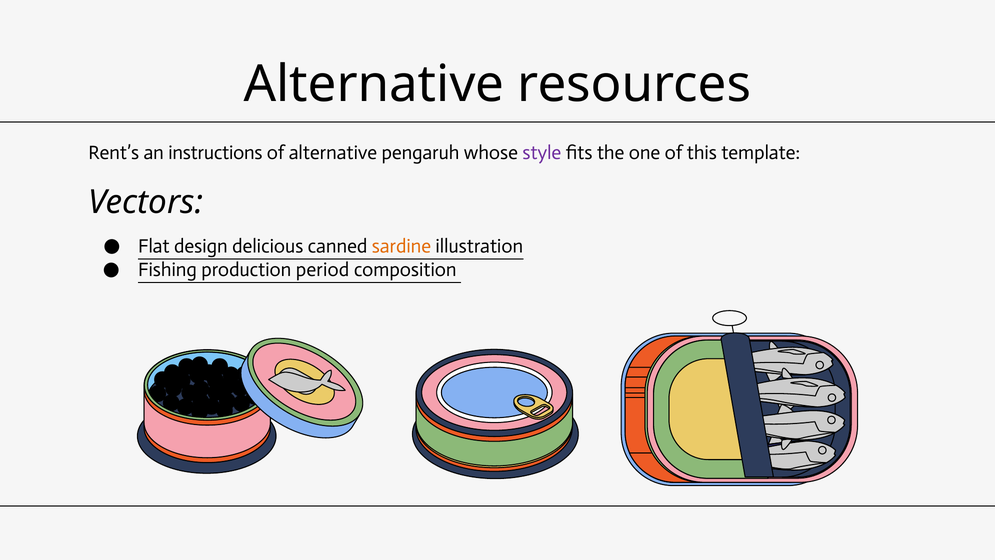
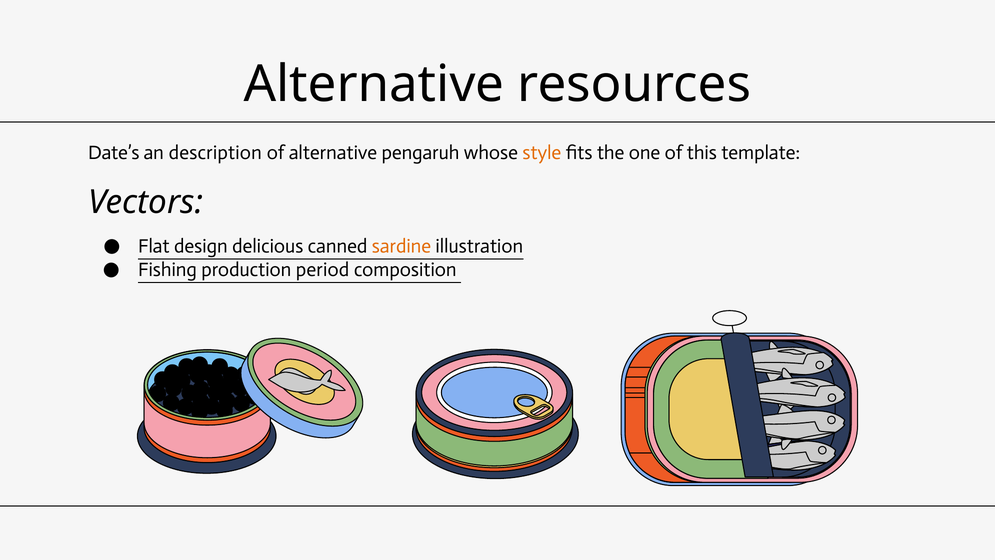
Rent’s: Rent’s -> Date’s
instructions: instructions -> description
style colour: purple -> orange
